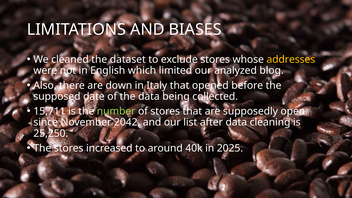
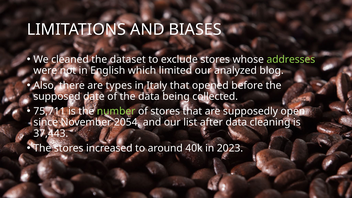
addresses colour: yellow -> light green
down: down -> types
15,711: 15,711 -> 75,711
2042: 2042 -> 2054
25,250: 25,250 -> 37,443
2025: 2025 -> 2023
